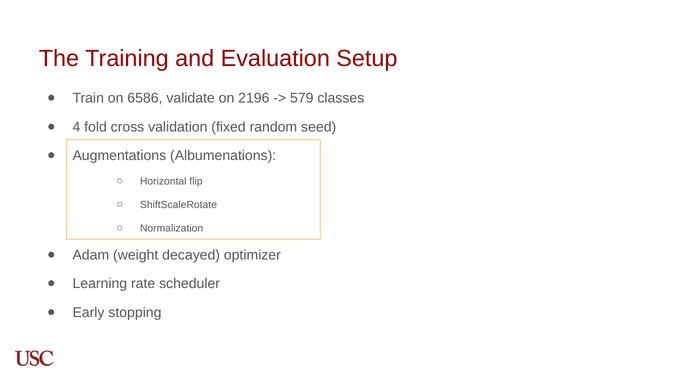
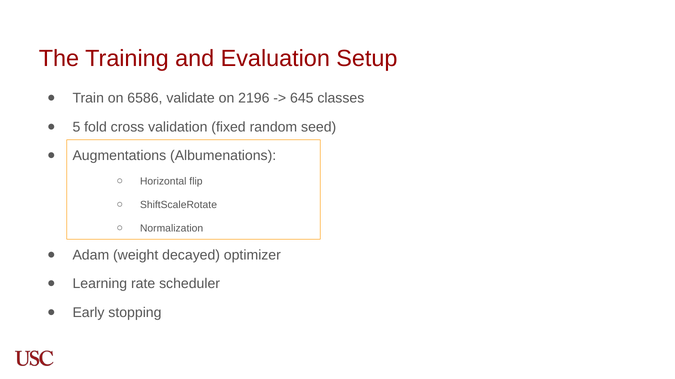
579: 579 -> 645
4: 4 -> 5
